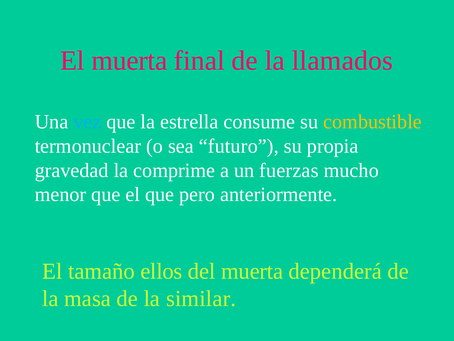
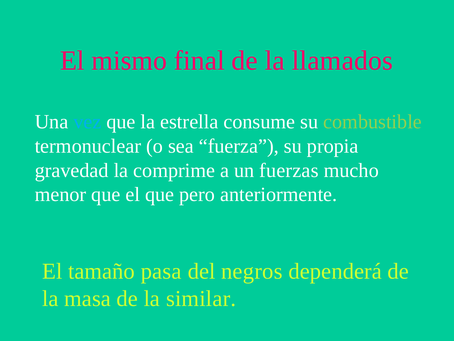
El muerta: muerta -> mismo
combustible colour: yellow -> light green
futuro: futuro -> fuerza
ellos: ellos -> pasa
del muerta: muerta -> negros
